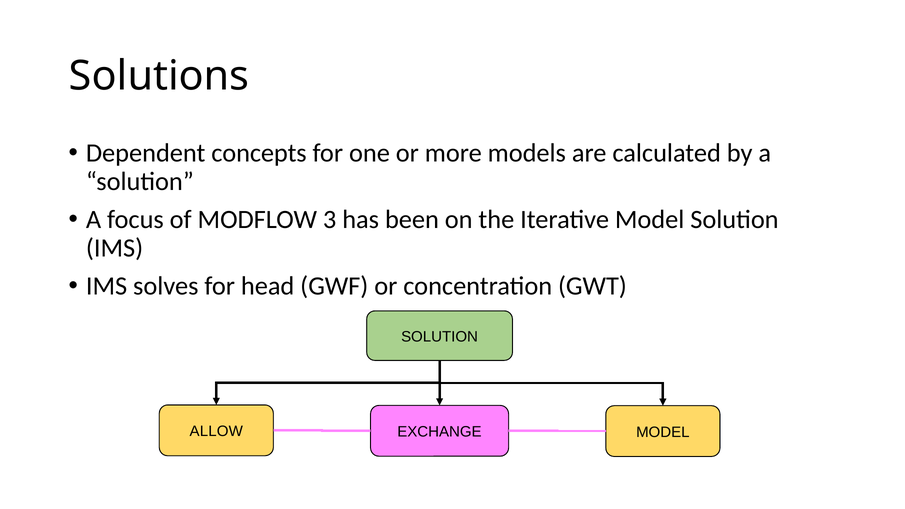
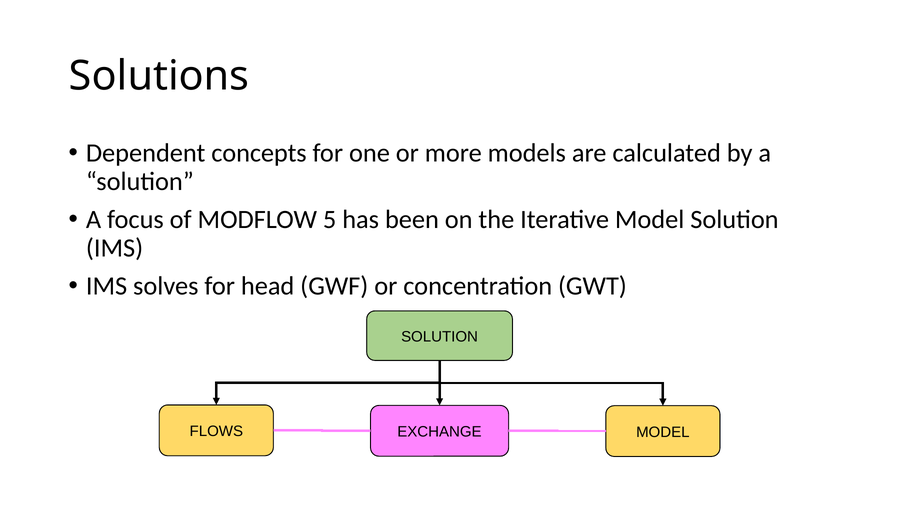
3: 3 -> 5
ALLOW: ALLOW -> FLOWS
